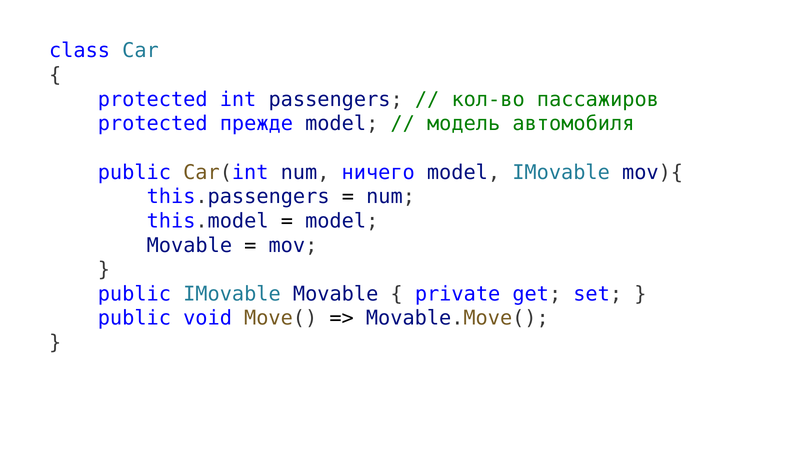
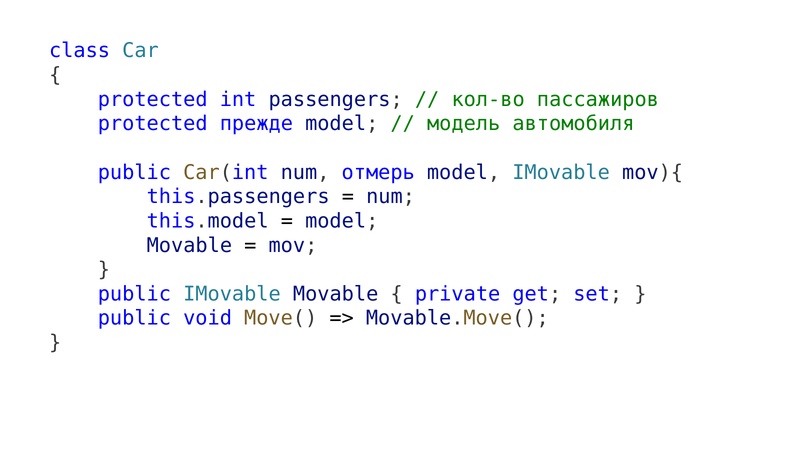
ничего: ничего -> отмерь
